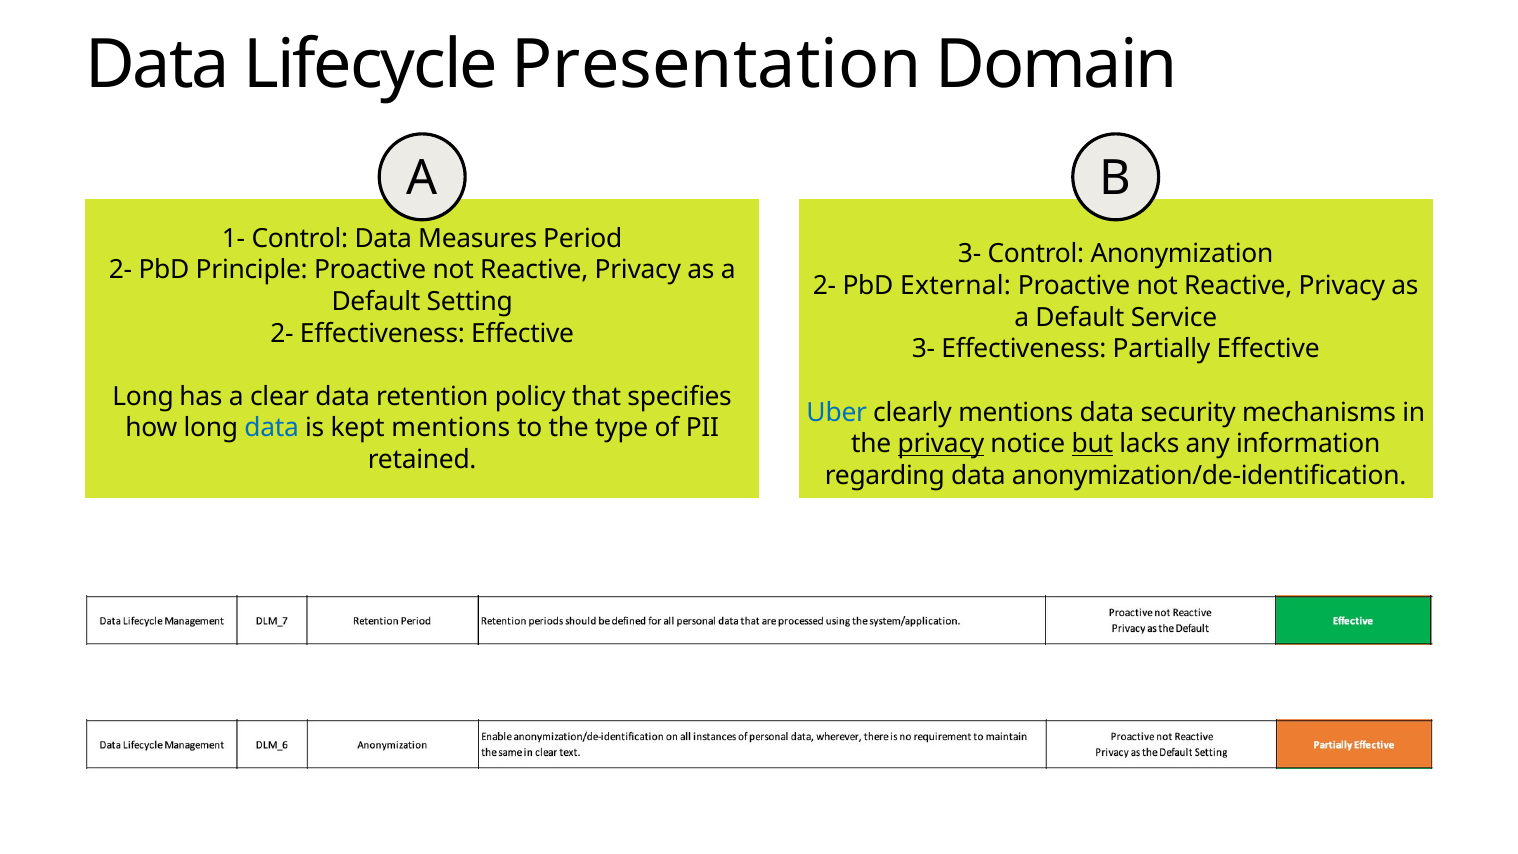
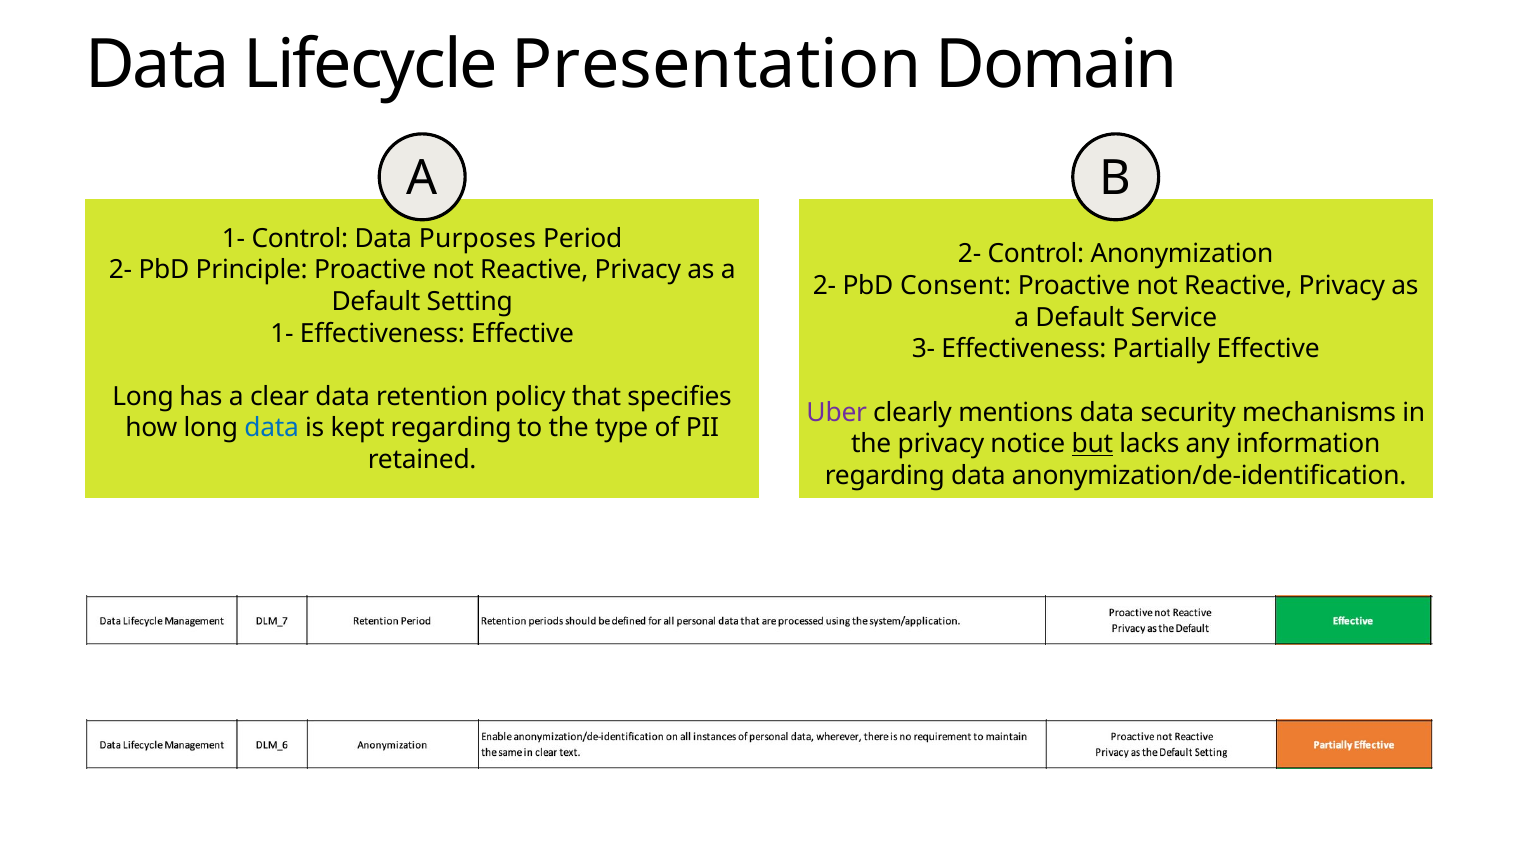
Measures: Measures -> Purposes
3- at (970, 254): 3- -> 2-
External: External -> Consent
2- at (282, 333): 2- -> 1-
Uber colour: blue -> purple
kept mentions: mentions -> regarding
privacy at (941, 444) underline: present -> none
